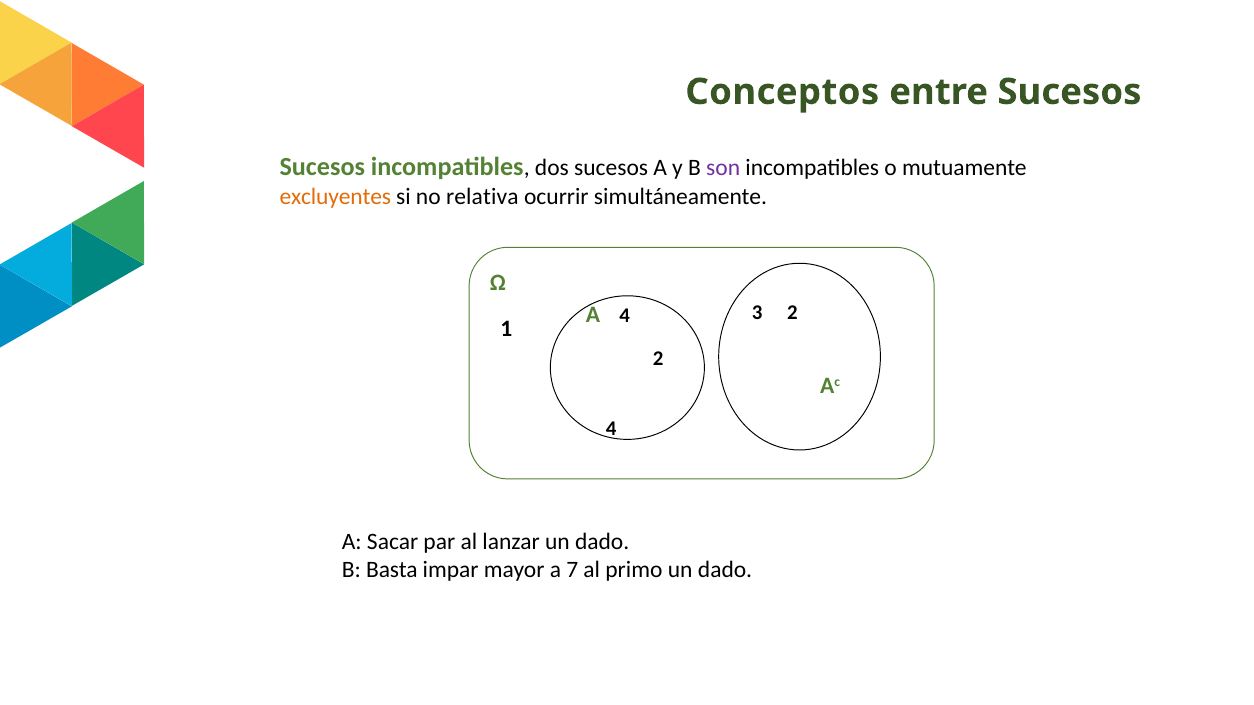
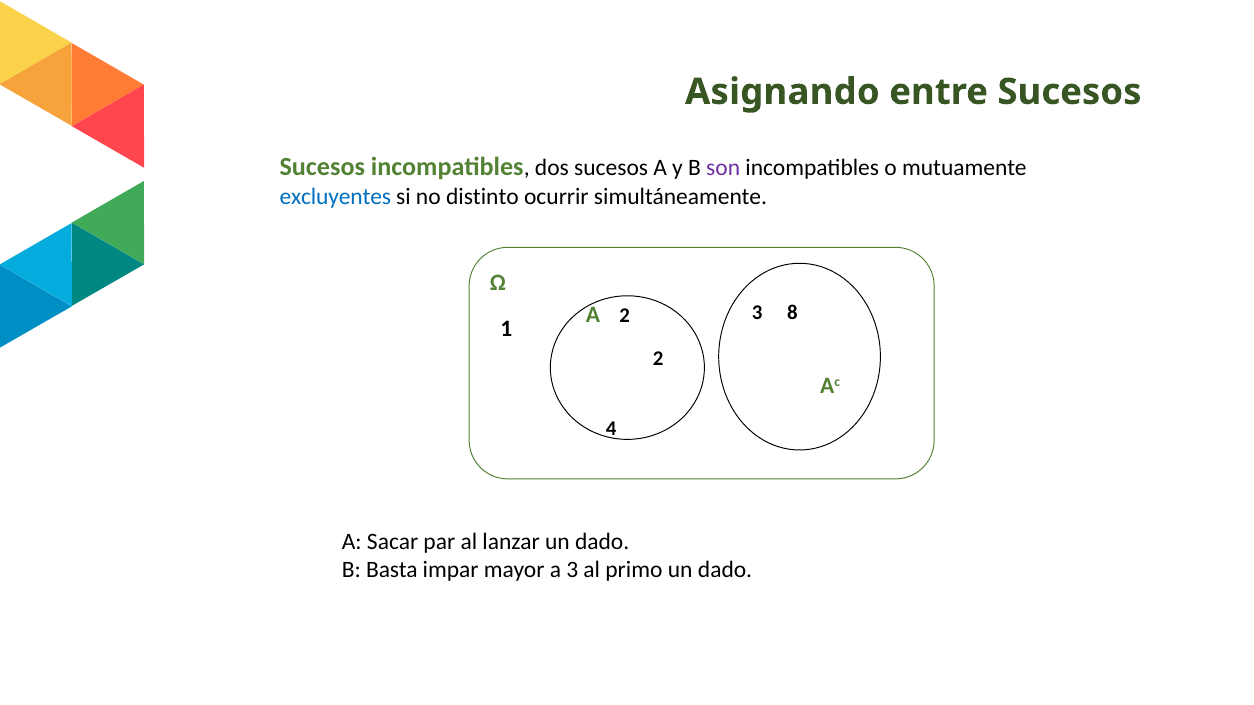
Conceptos: Conceptos -> Asignando
excluyentes colour: orange -> blue
relativa: relativa -> distinto
2 at (792, 313): 2 -> 8
A 4: 4 -> 2
a 7: 7 -> 3
